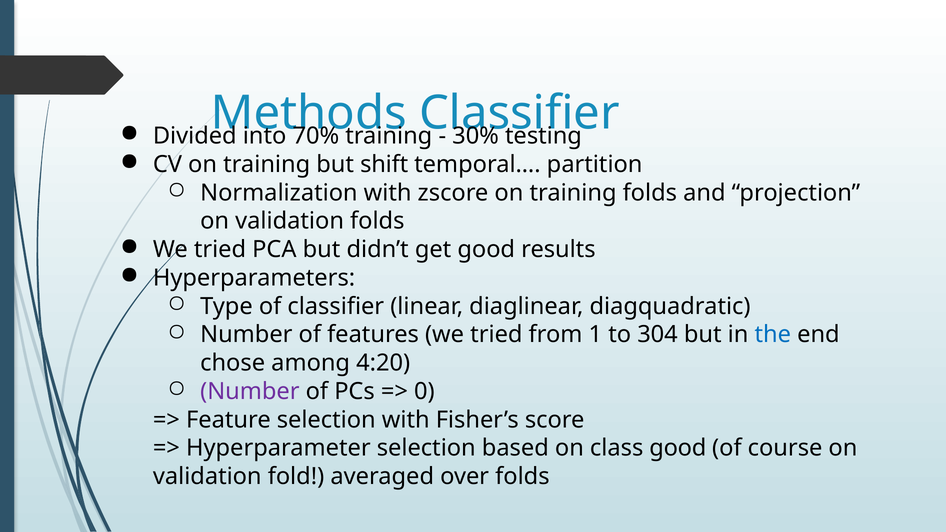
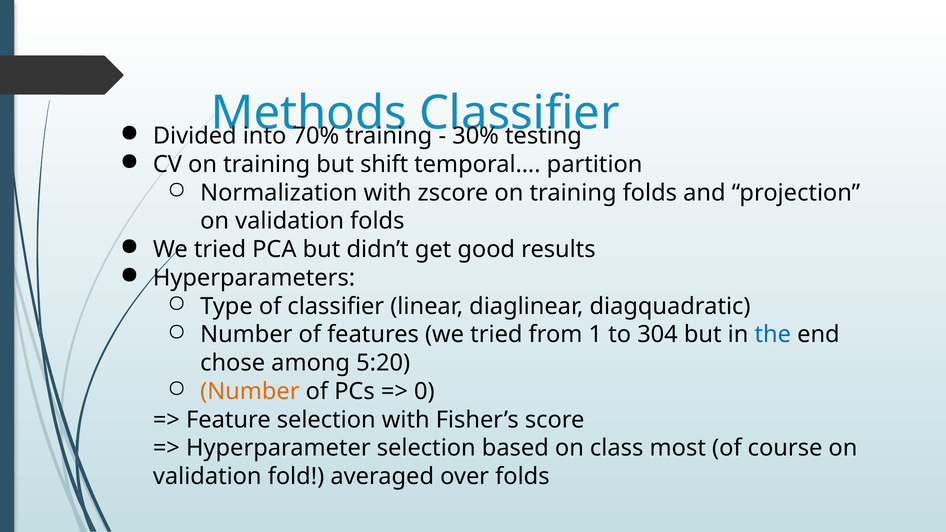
4:20: 4:20 -> 5:20
Number at (250, 391) colour: purple -> orange
class good: good -> most
